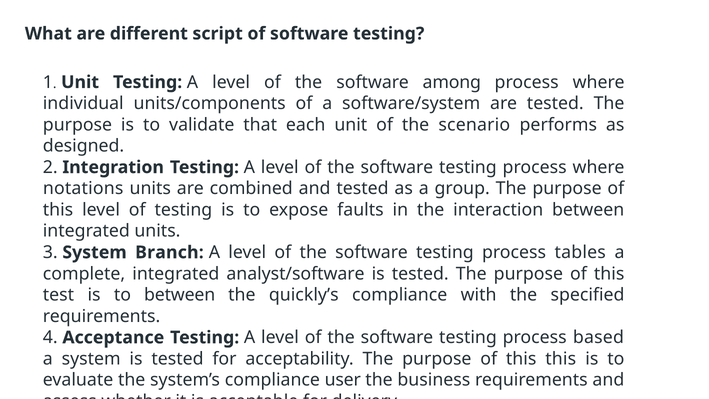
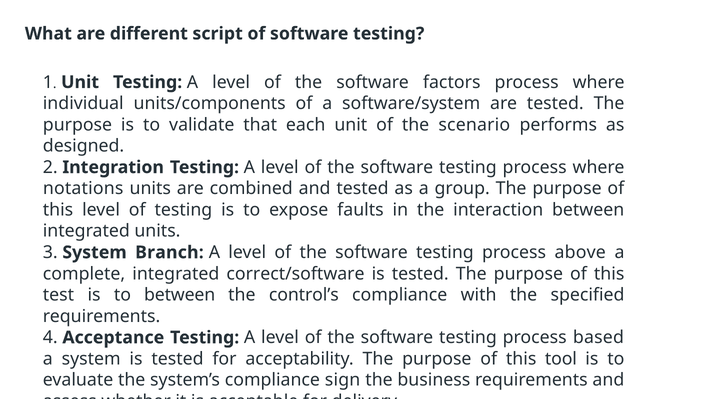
among: among -> factors
tables: tables -> above
analyst/software: analyst/software -> correct/software
quickly’s: quickly’s -> control’s
this this: this -> tool
user: user -> sign
